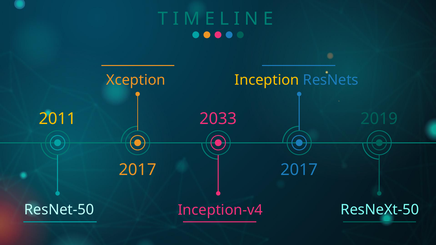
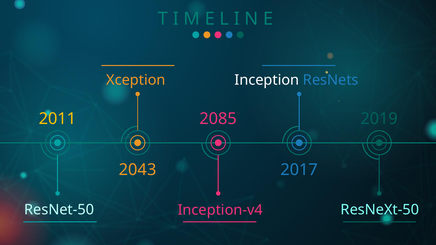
Inception colour: yellow -> white
2033: 2033 -> 2085
2017 at (138, 170): 2017 -> 2043
